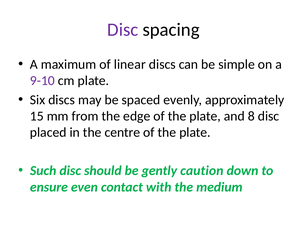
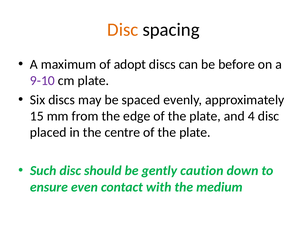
Disc at (123, 30) colour: purple -> orange
linear: linear -> adopt
simple: simple -> before
8: 8 -> 4
